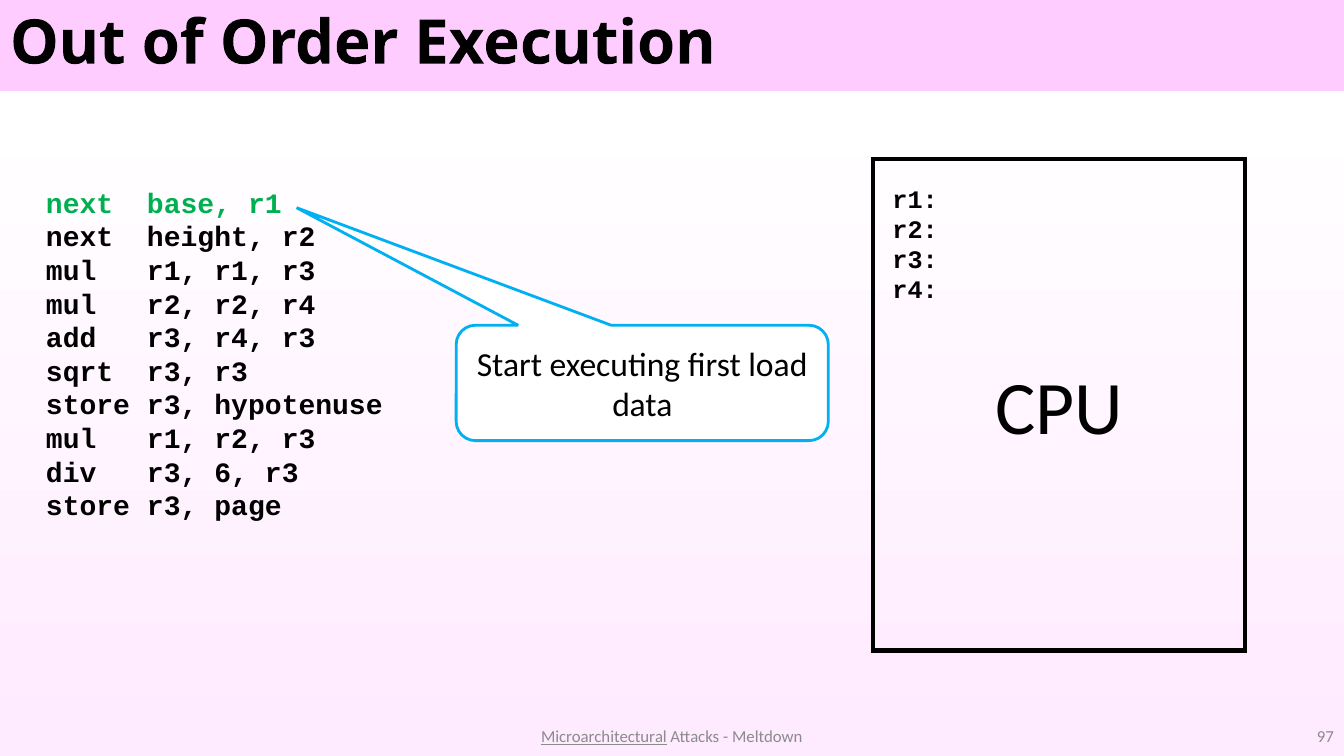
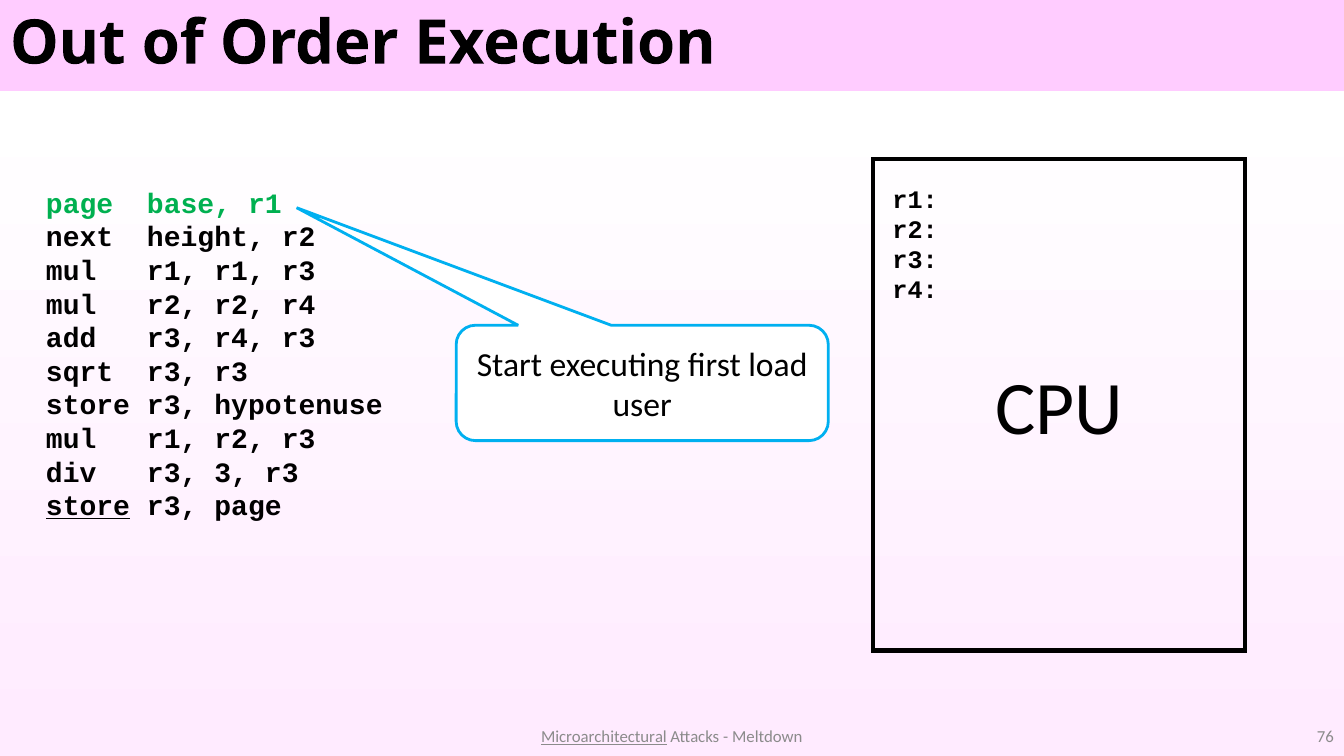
next at (80, 204): next -> page
data: data -> user
6: 6 -> 3
store at (88, 507) underline: none -> present
97: 97 -> 76
